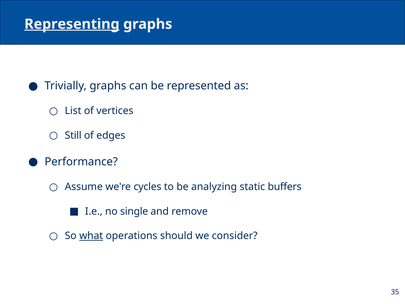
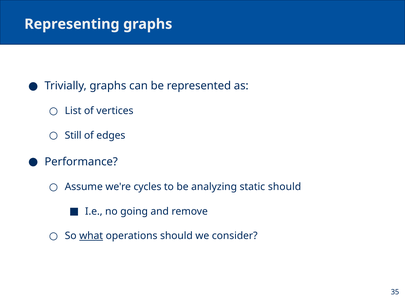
Representing underline: present -> none
static buffers: buffers -> should
single: single -> going
